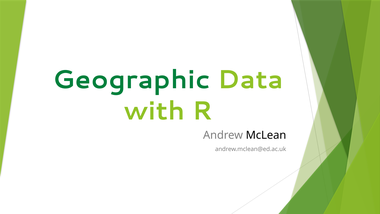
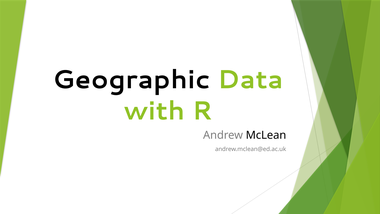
Geographic colour: green -> black
